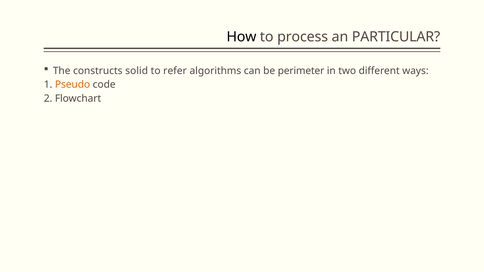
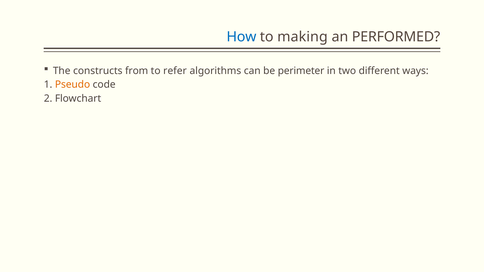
How colour: black -> blue
process: process -> making
PARTICULAR: PARTICULAR -> PERFORMED
solid: solid -> from
